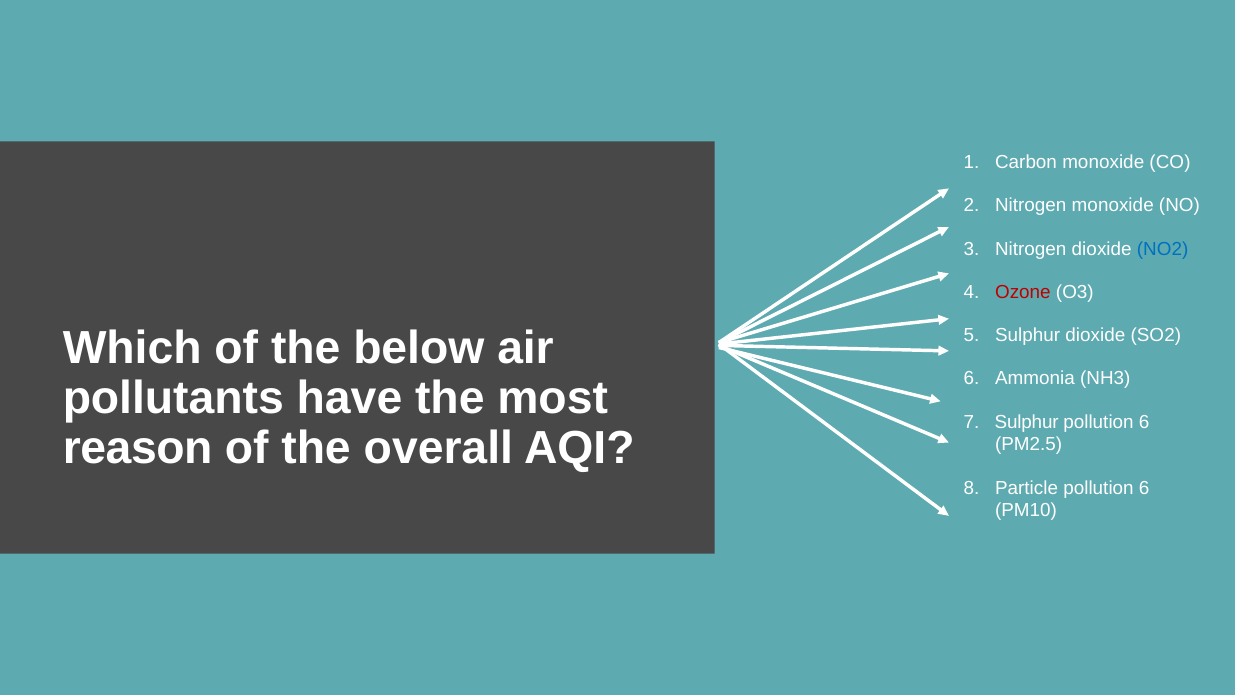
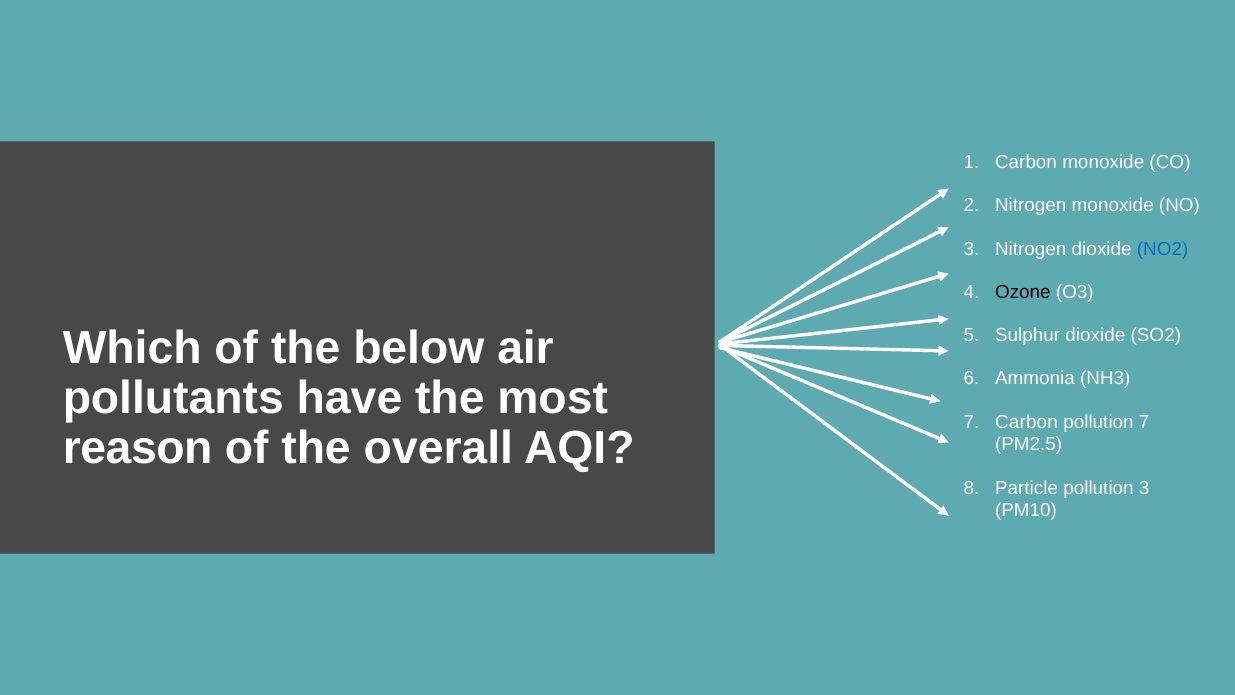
Ozone colour: red -> black
Sulphur at (1027, 422): Sulphur -> Carbon
6 at (1144, 422): 6 -> 7
Particle pollution 6: 6 -> 3
